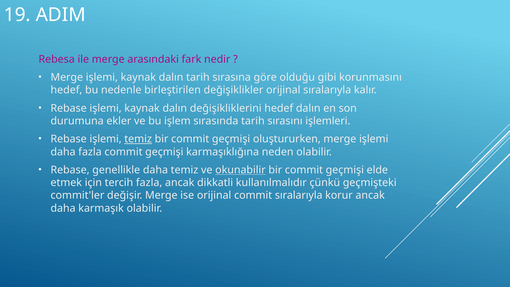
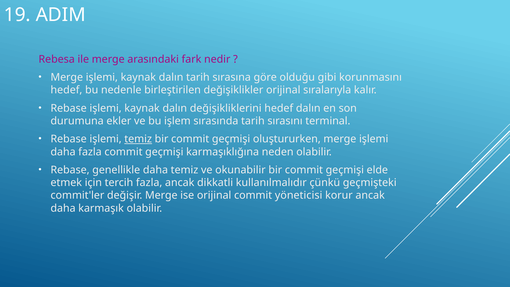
işlemleri: işlemleri -> terminal
okunabilir underline: present -> none
commit sıralarıyla: sıralarıyla -> yöneticisi
